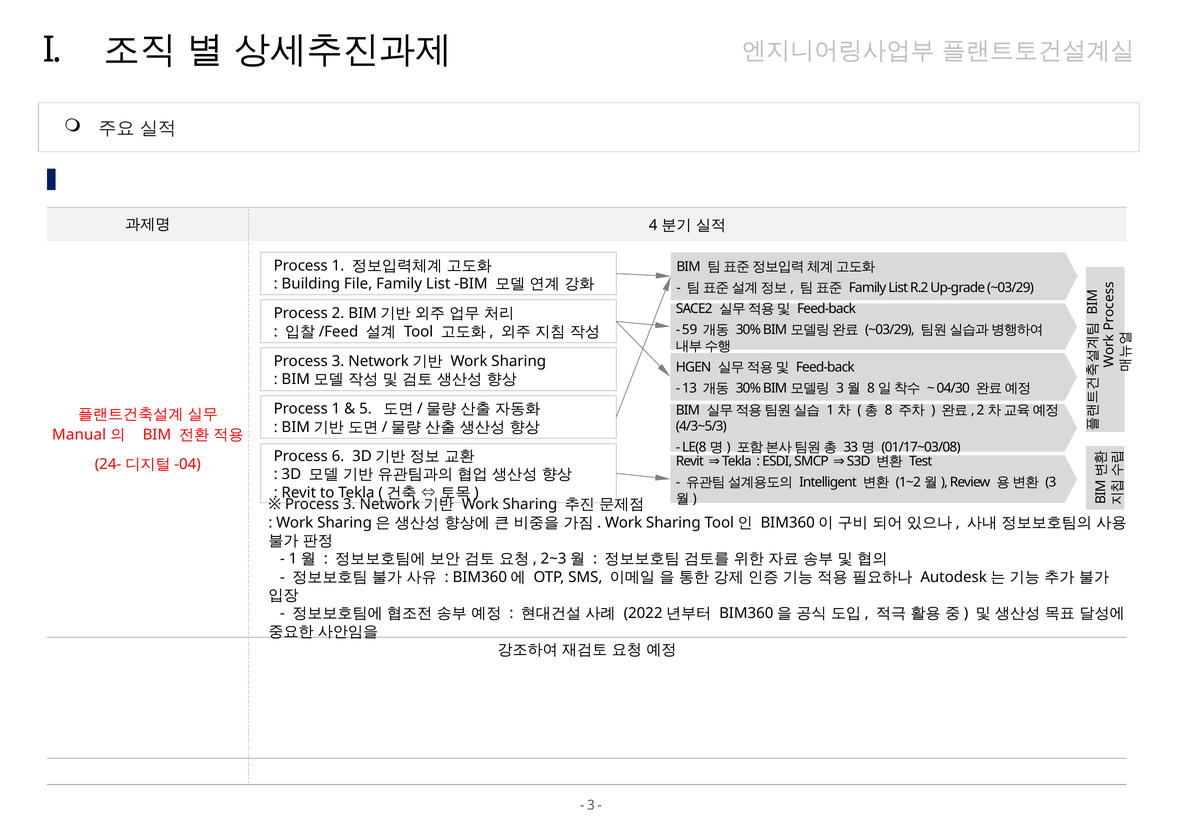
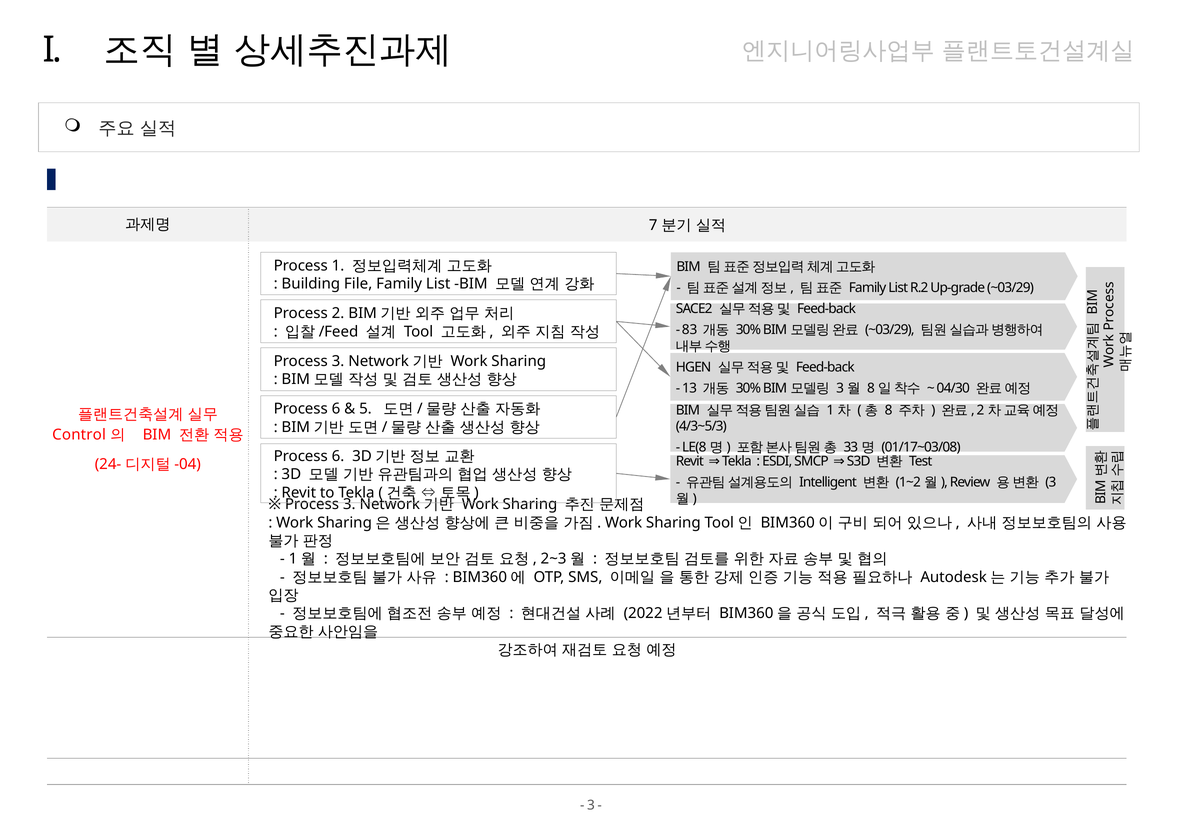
4: 4 -> 7
59: 59 -> 83
1 at (336, 409): 1 -> 6
Manual: Manual -> Control
